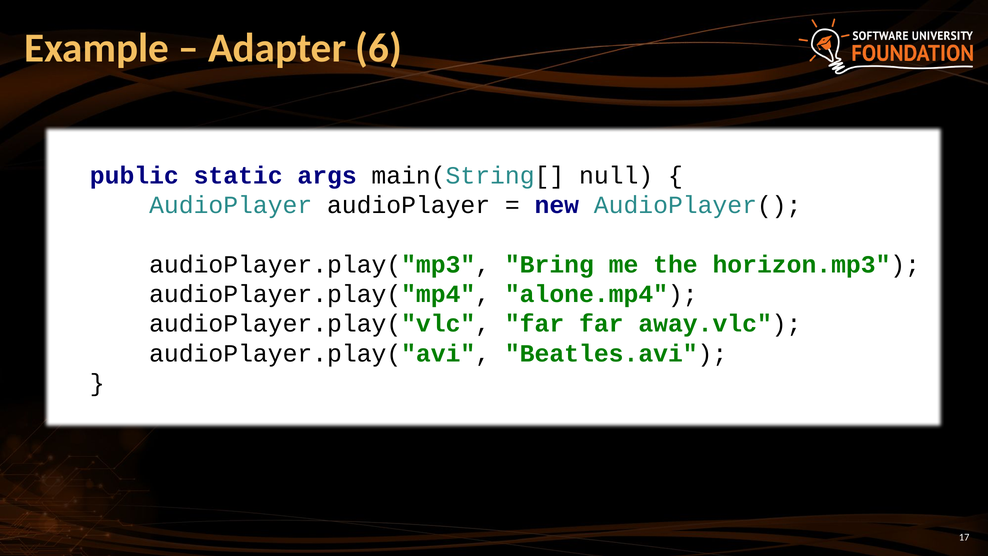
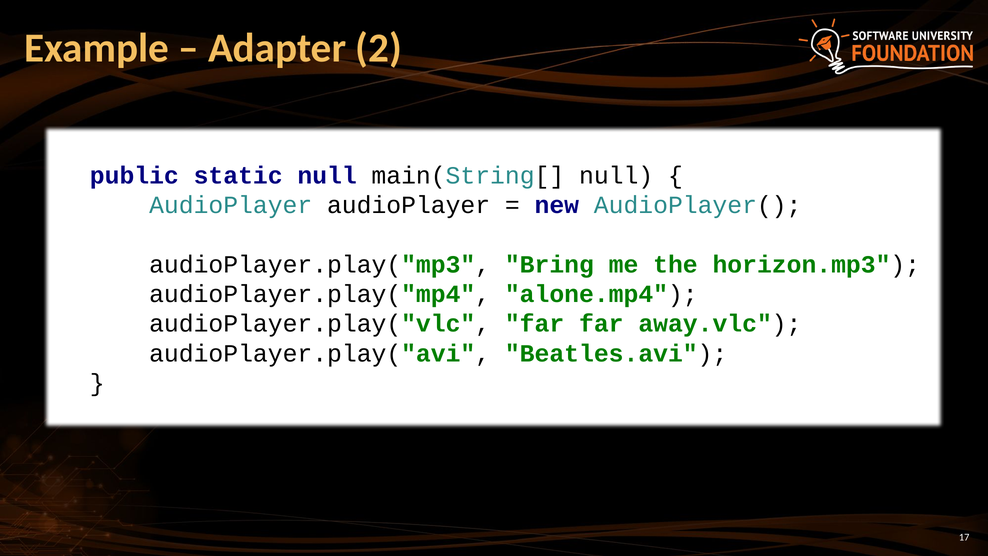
6: 6 -> 2
static args: args -> null
